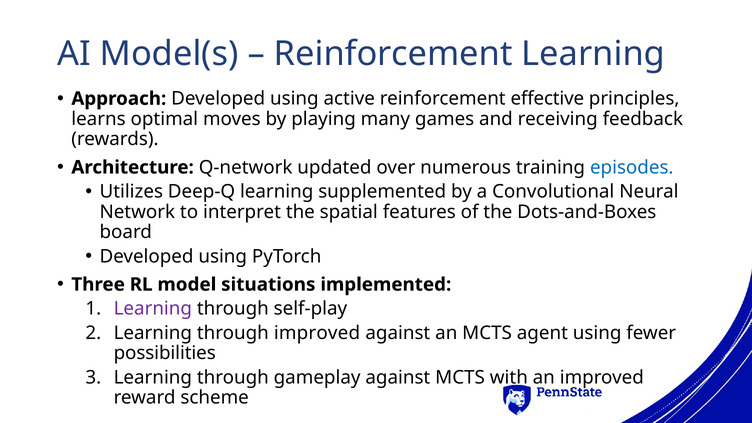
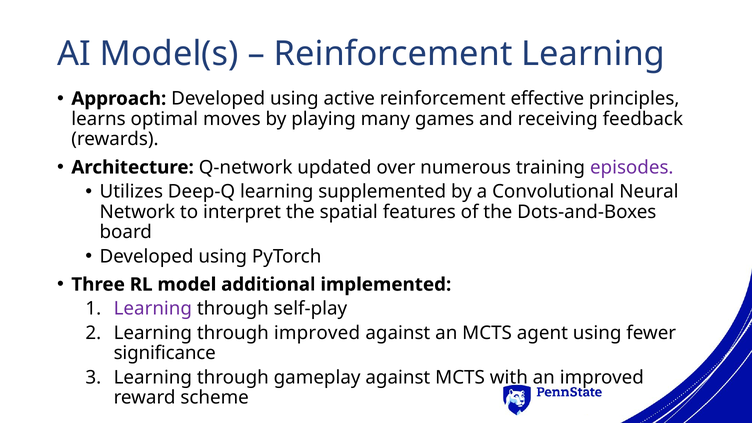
episodes colour: blue -> purple
situations: situations -> additional
possibilities: possibilities -> significance
